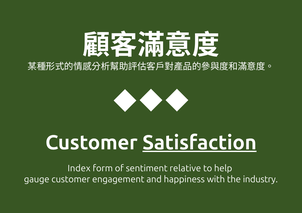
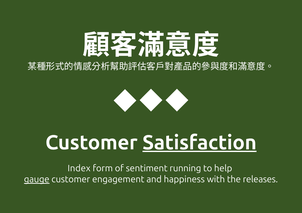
relative: relative -> running
gauge underline: none -> present
industry: industry -> releases
